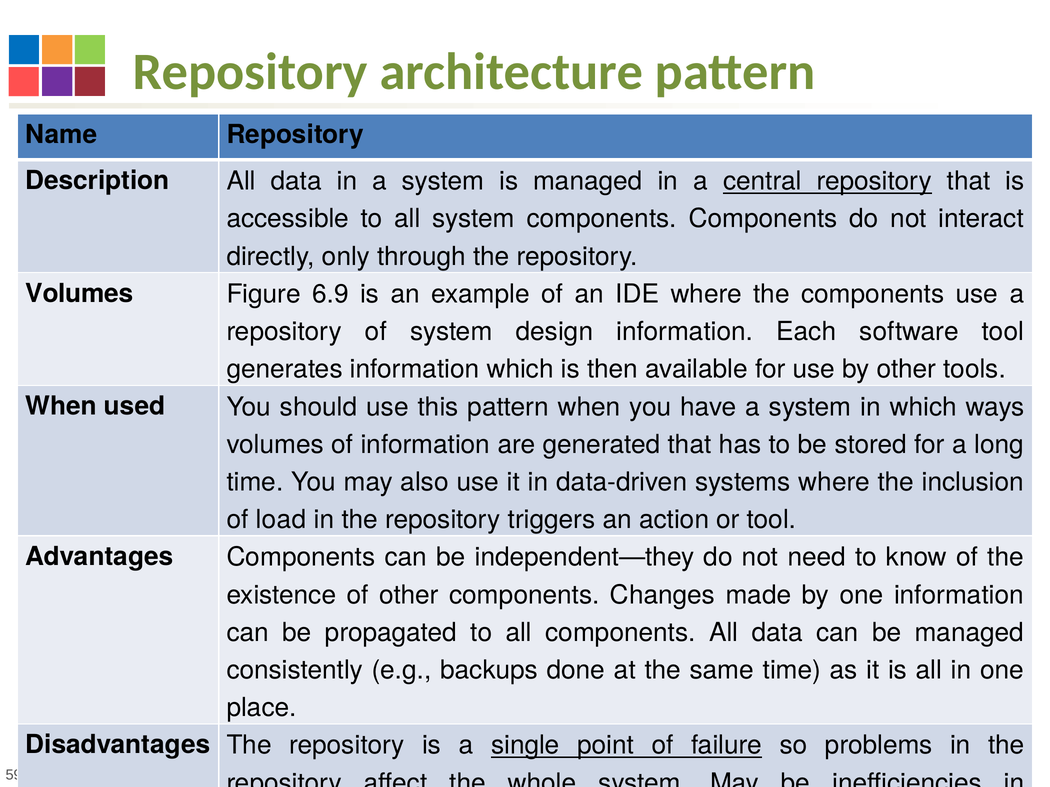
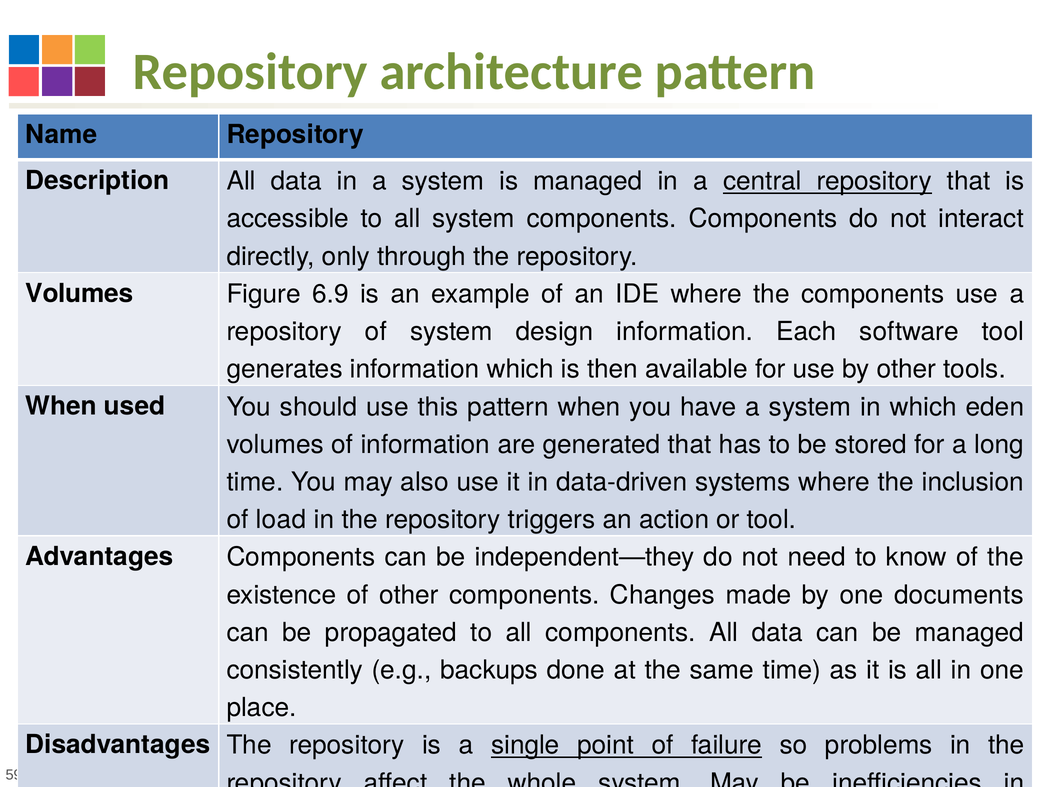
ways: ways -> eden
one information: information -> documents
